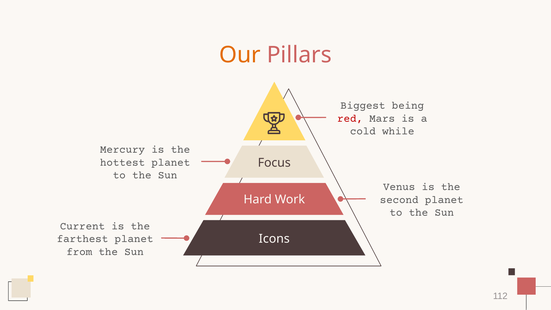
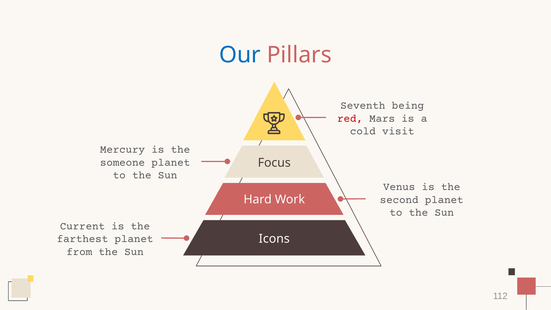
Our colour: orange -> blue
Biggest: Biggest -> Seventh
while: while -> visit
hottest: hottest -> someone
